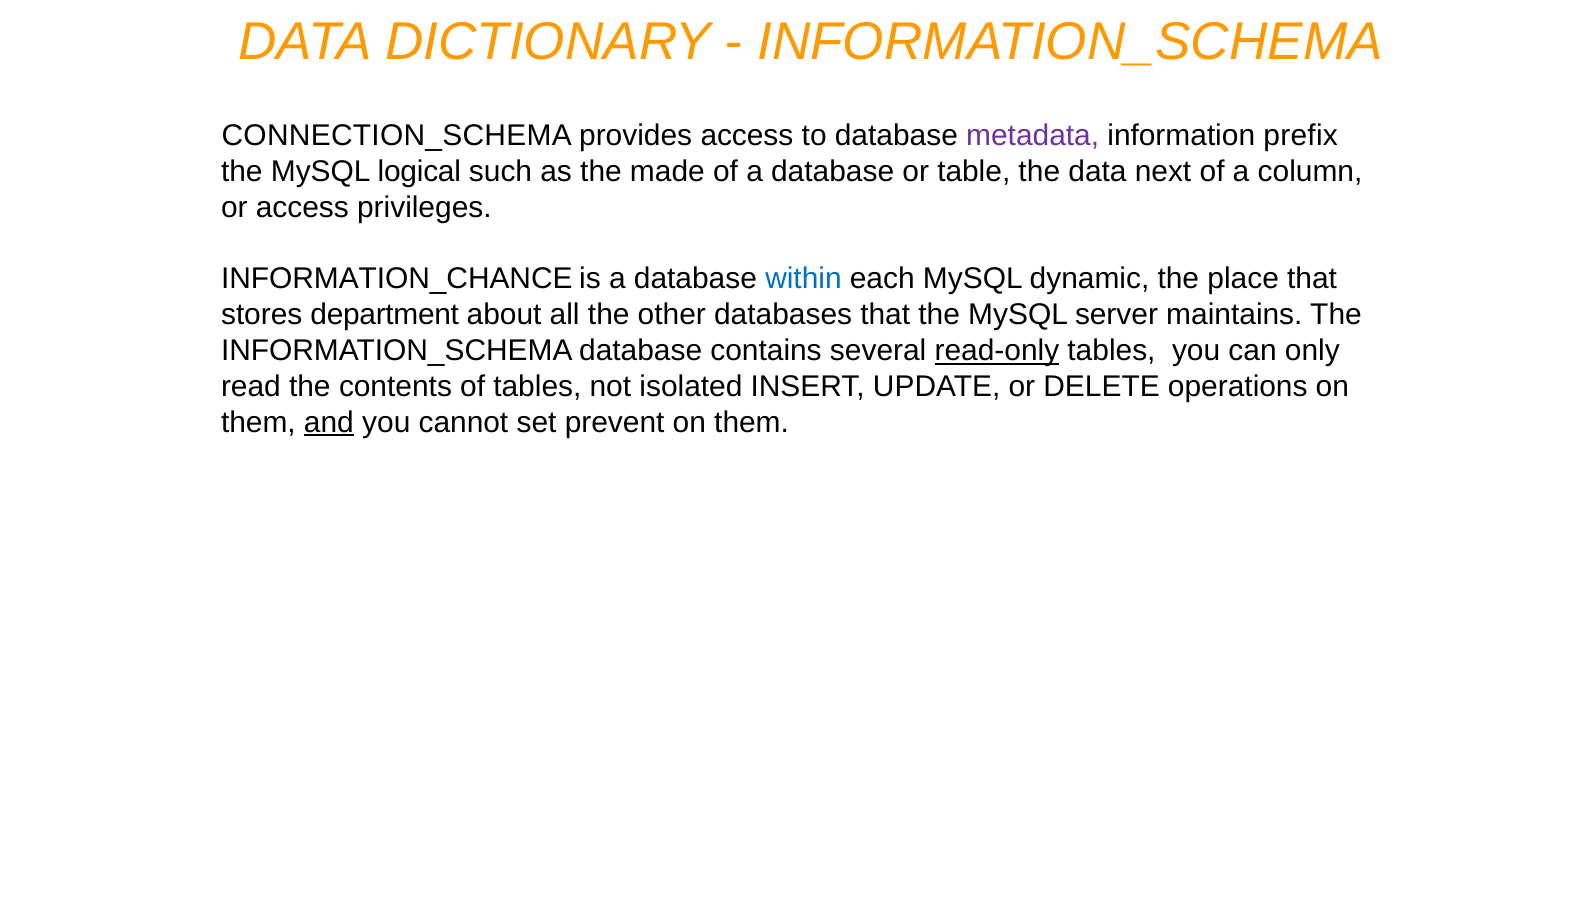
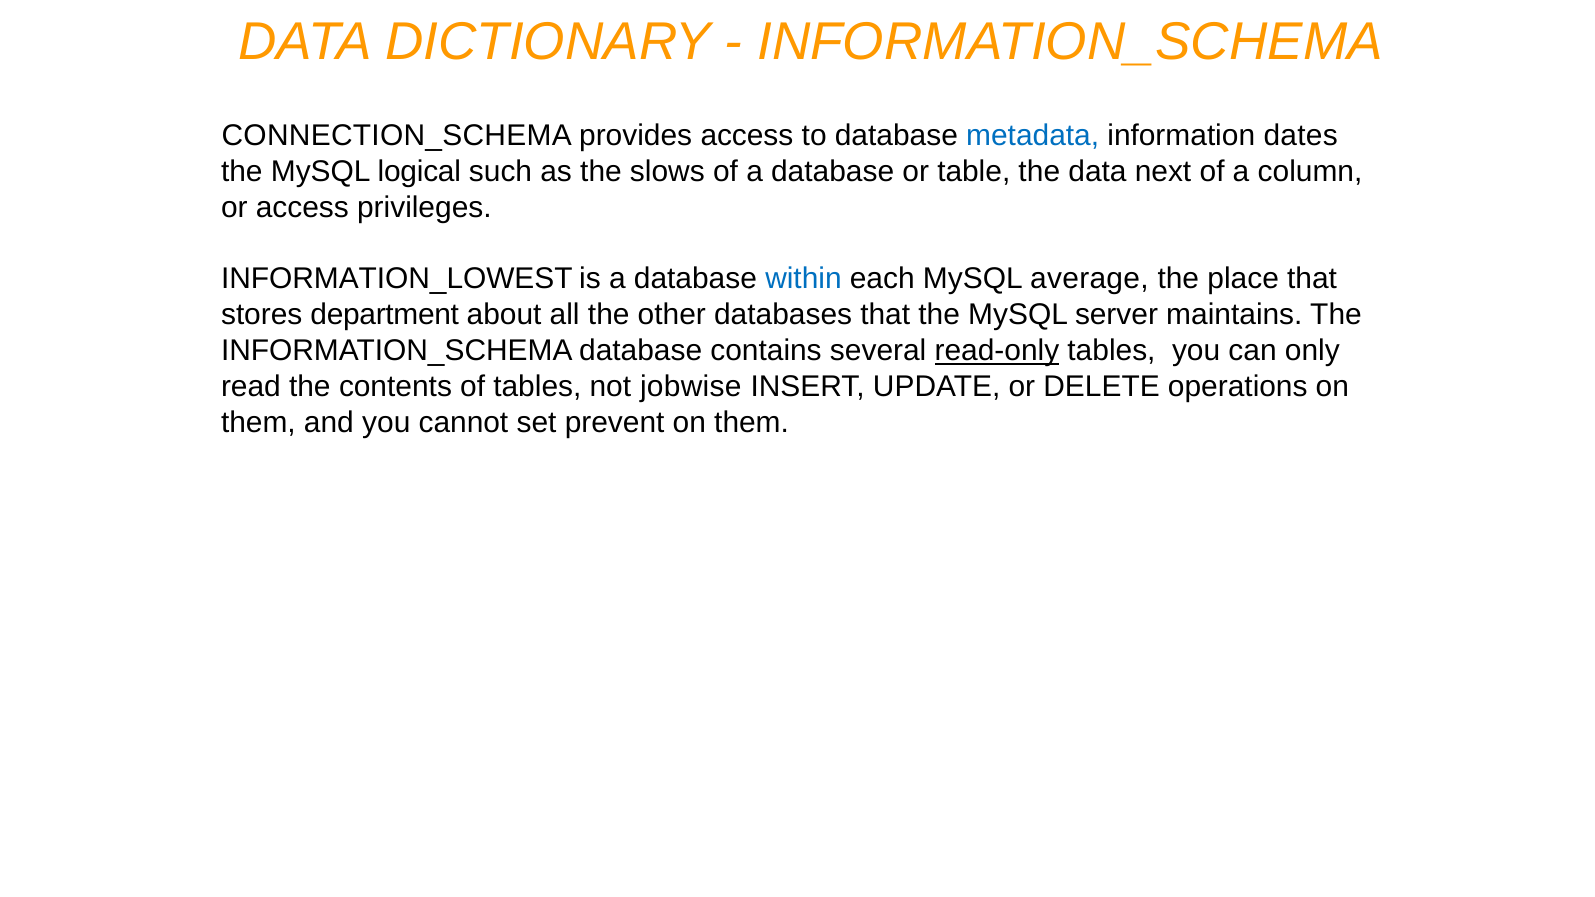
metadata colour: purple -> blue
prefix: prefix -> dates
made: made -> slows
INFORMATION_CHANCE: INFORMATION_CHANCE -> INFORMATION_LOWEST
dynamic: dynamic -> average
isolated: isolated -> jobwise
and underline: present -> none
